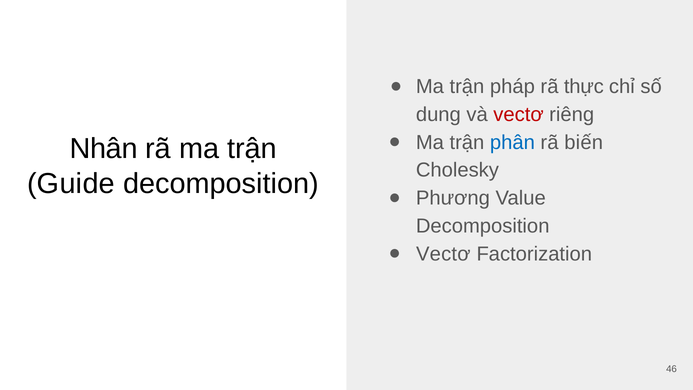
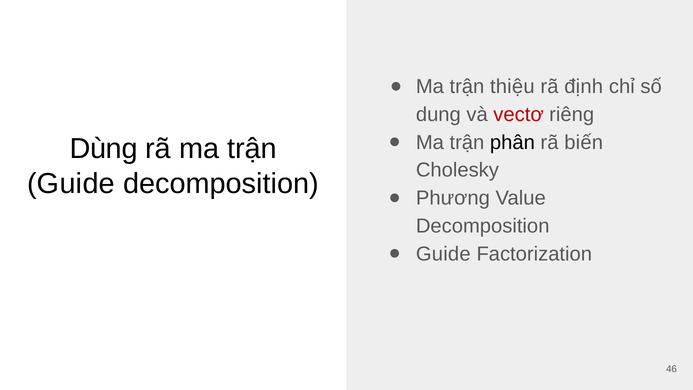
pháp: pháp -> thiệu
thực: thực -> định
phân colour: blue -> black
Nhân: Nhân -> Dùng
Vectơ at (443, 254): Vectơ -> Guide
